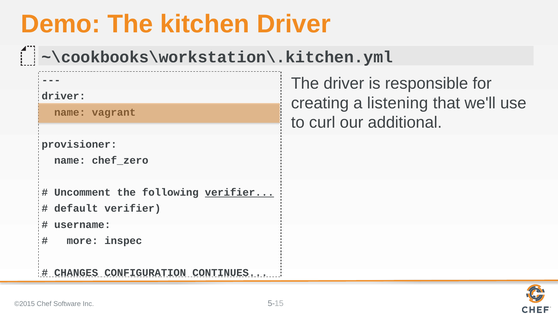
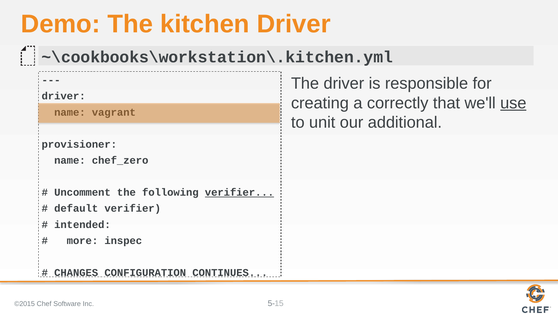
listening: listening -> correctly
use underline: none -> present
curl: curl -> unit
username: username -> intended
